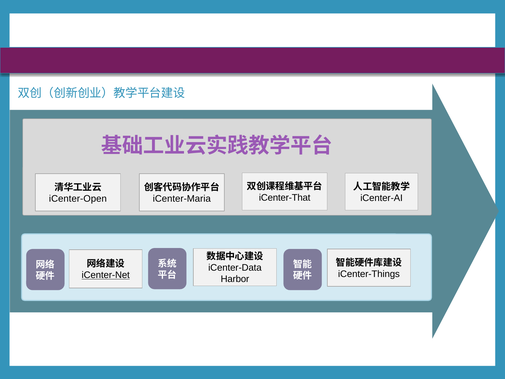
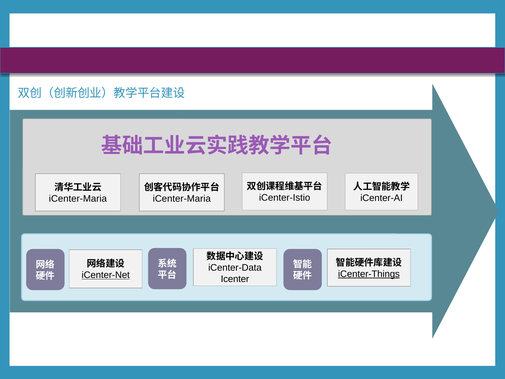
iCenter-That: iCenter-That -> iCenter-Istio
iCenter-Open at (78, 199): iCenter-Open -> iCenter-Maria
iCenter-Things underline: none -> present
Harbor: Harbor -> Icenter
